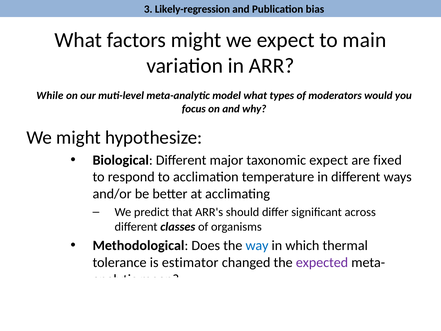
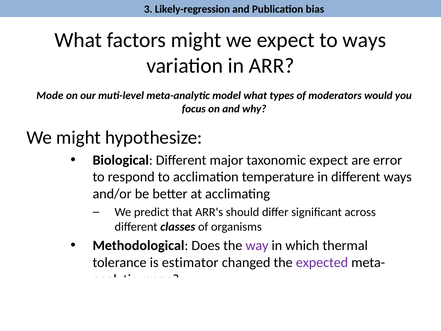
to main: main -> ways
While: While -> Mode
fixed: fixed -> error
way colour: blue -> purple
